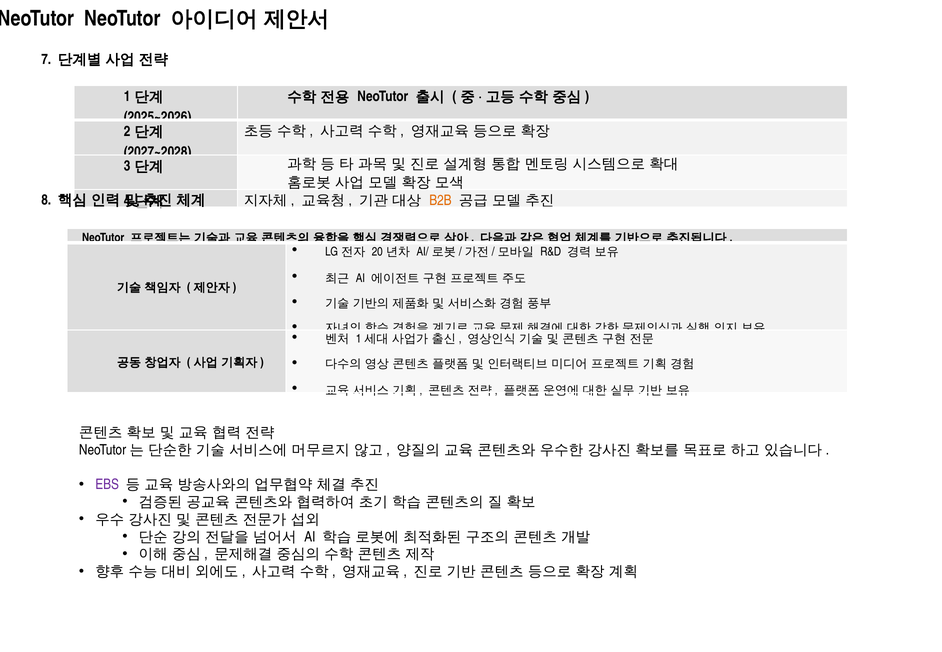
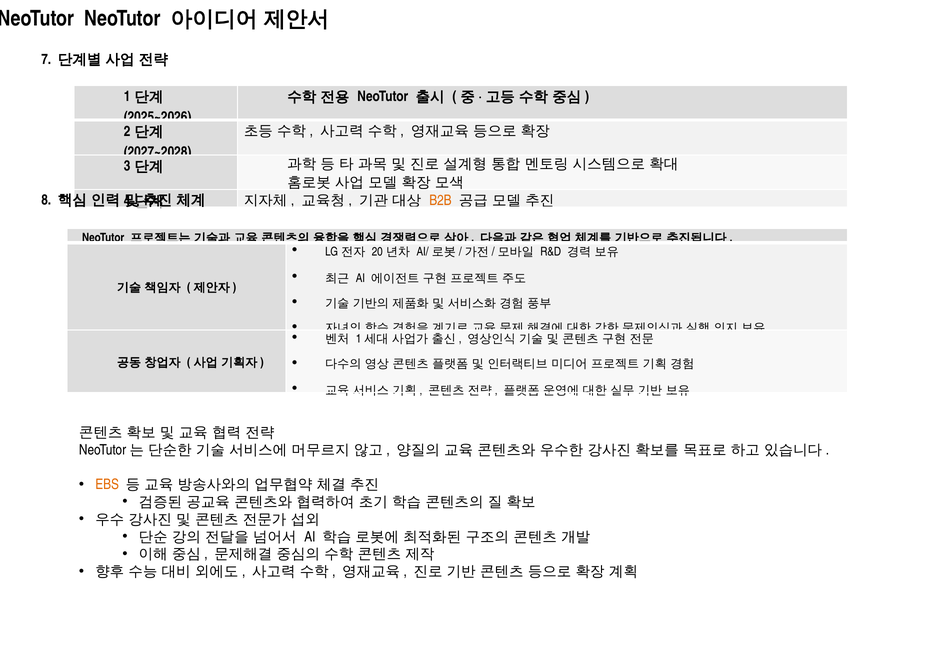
EBS colour: purple -> orange
